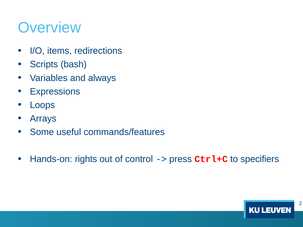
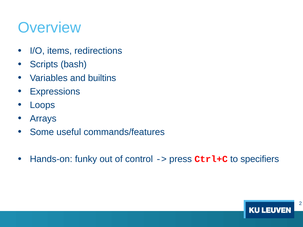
always: always -> builtins
rights: rights -> funky
